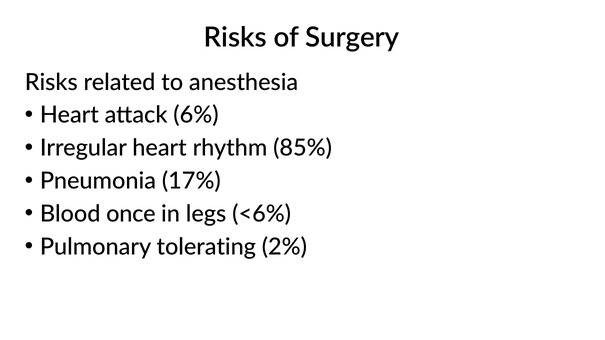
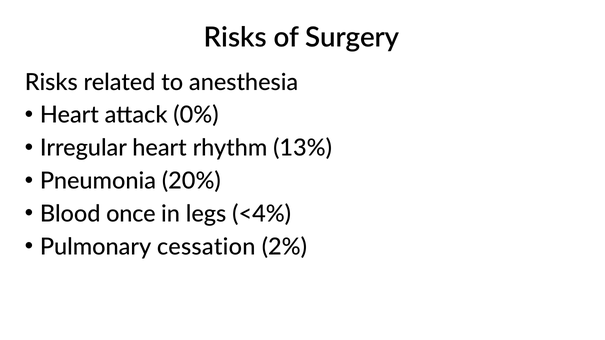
6%: 6% -> 0%
85%: 85% -> 13%
17%: 17% -> 20%
<6%: <6% -> <4%
tolerating: tolerating -> cessation
